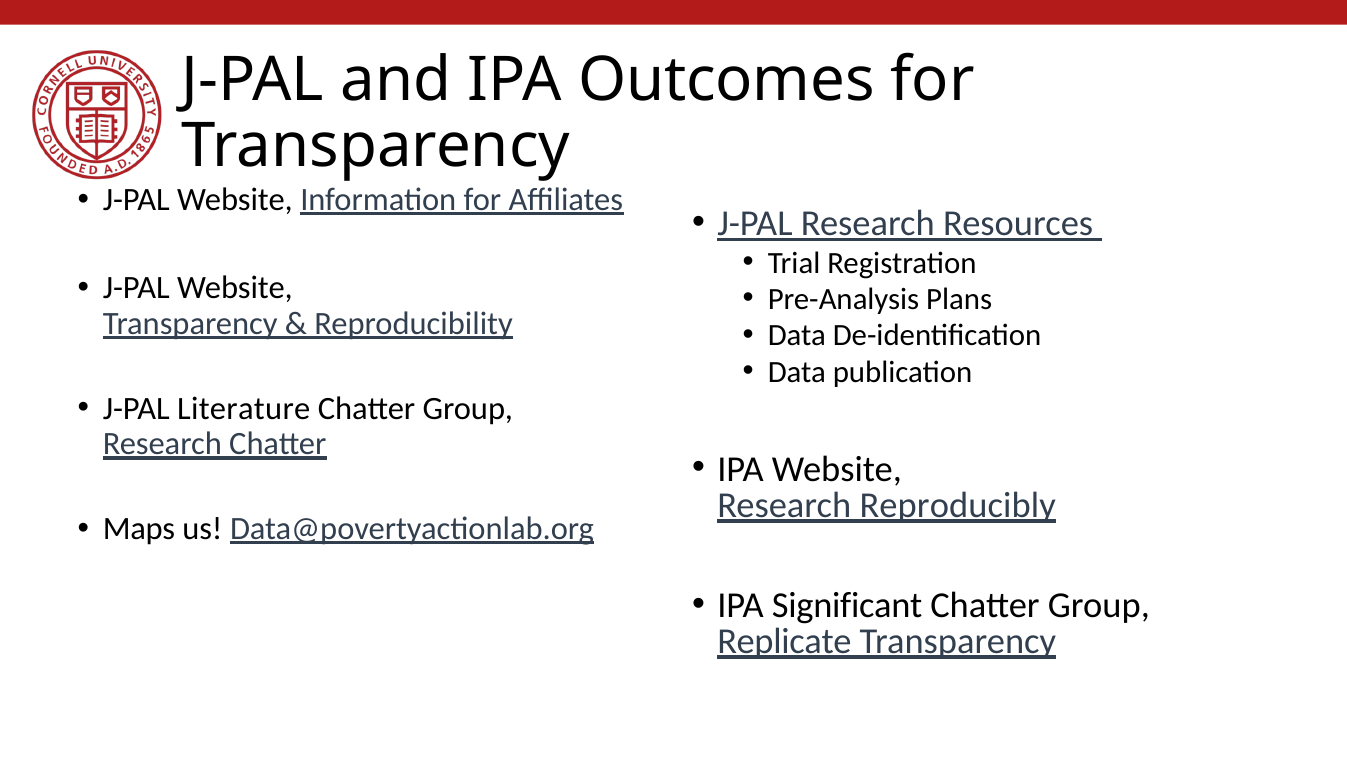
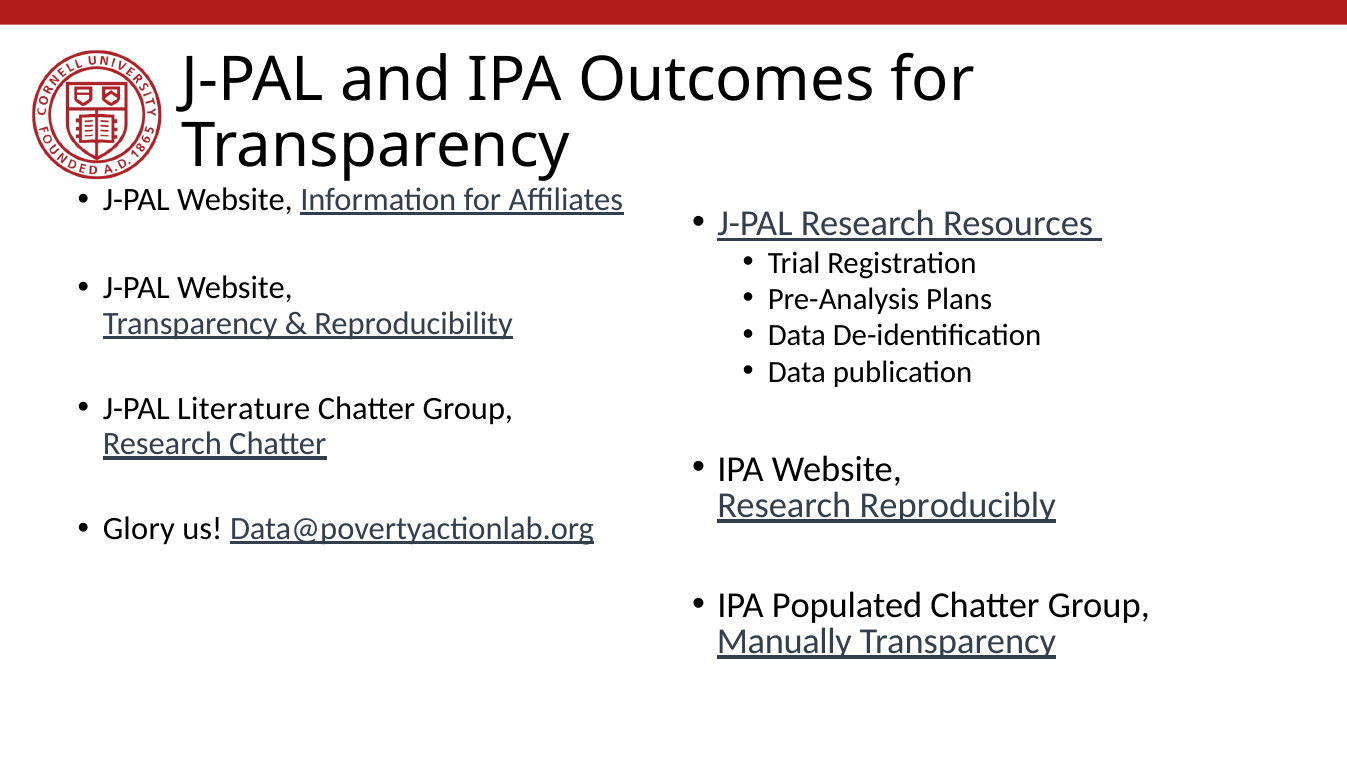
Maps: Maps -> Glory
Significant: Significant -> Populated
Replicate: Replicate -> Manually
